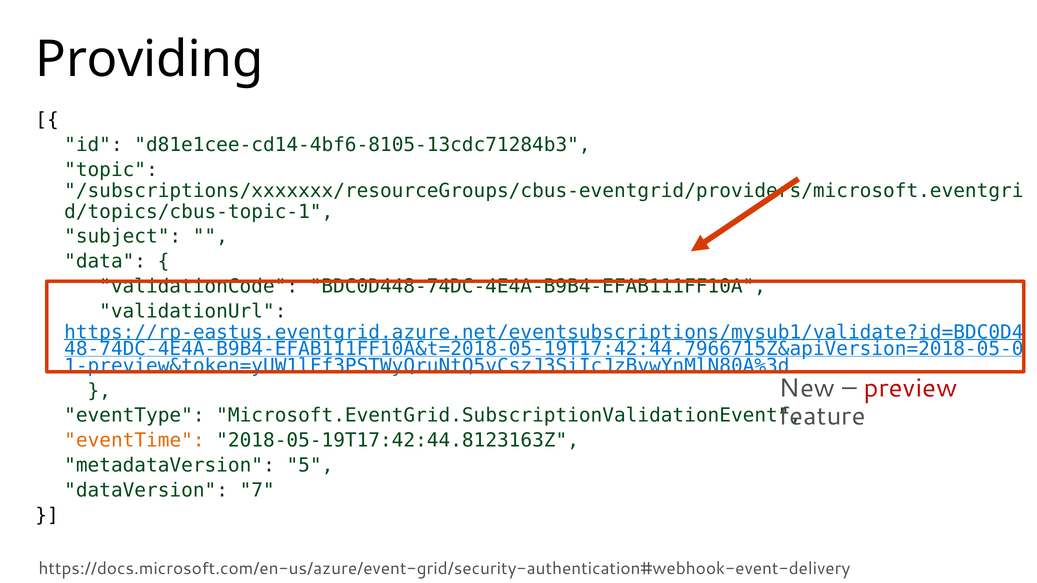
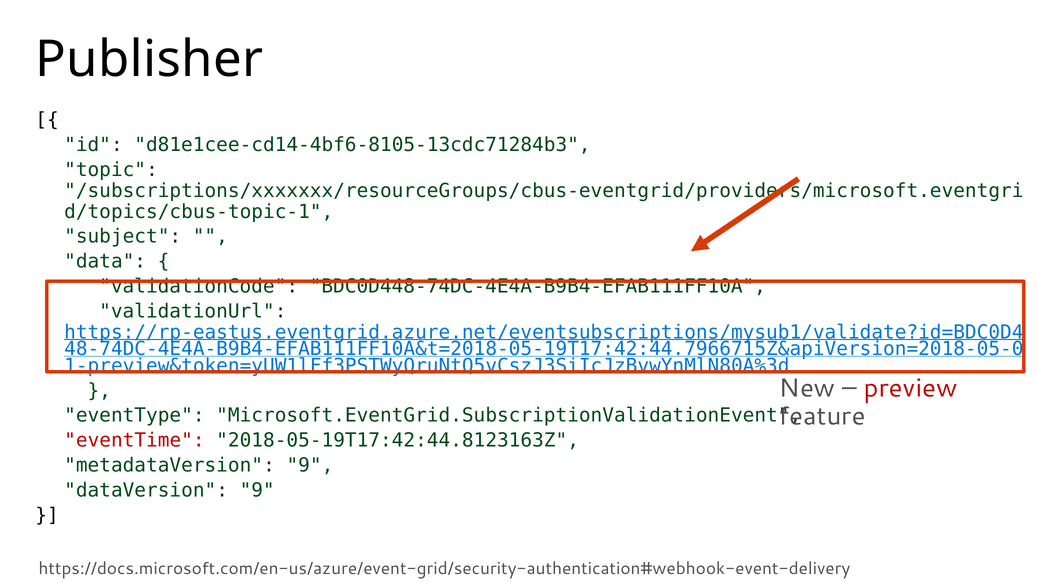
Providing: Providing -> Publisher
eventTime colour: orange -> red
metadataVersion 5: 5 -> 9
dataVersion 7: 7 -> 9
